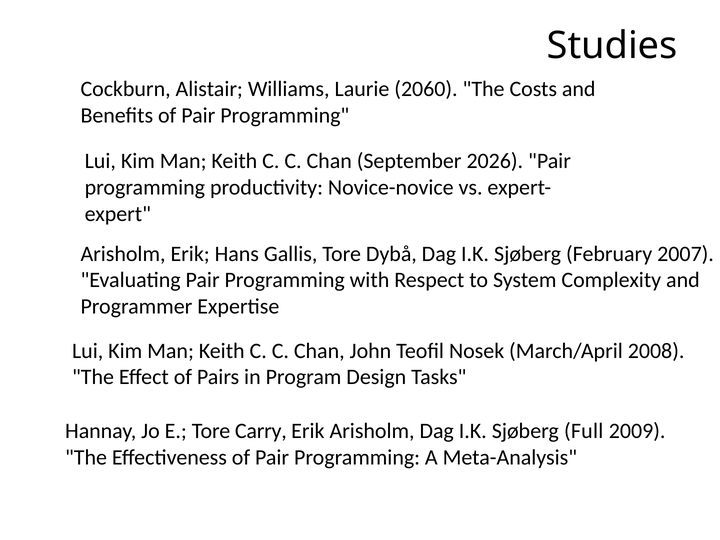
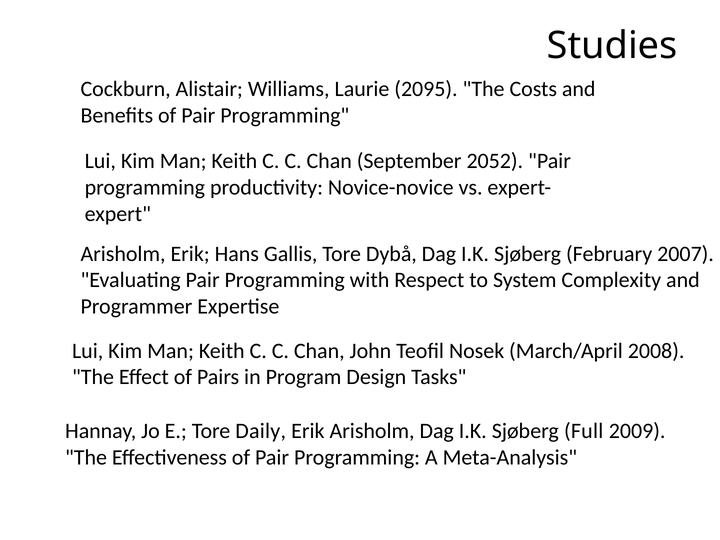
2060: 2060 -> 2095
2026: 2026 -> 2052
Carry: Carry -> Daily
